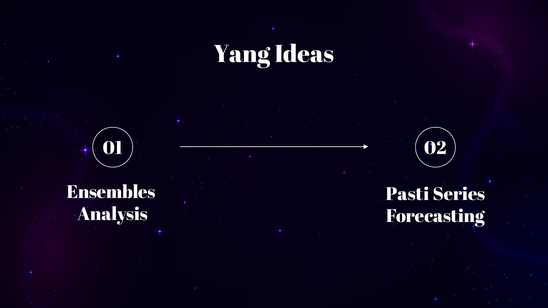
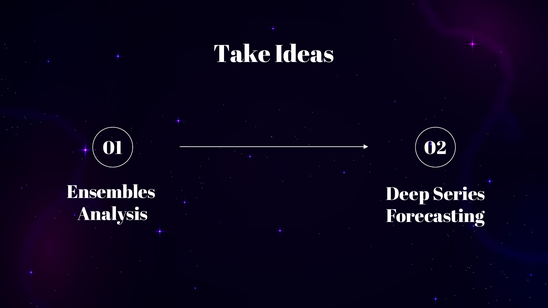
Yang: Yang -> Take
Pasti: Pasti -> Deep
